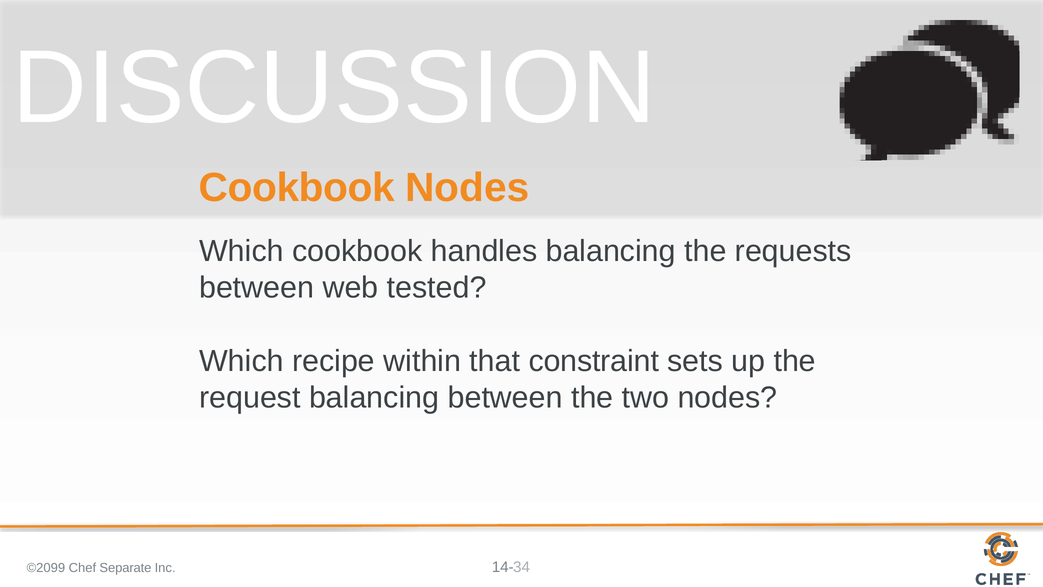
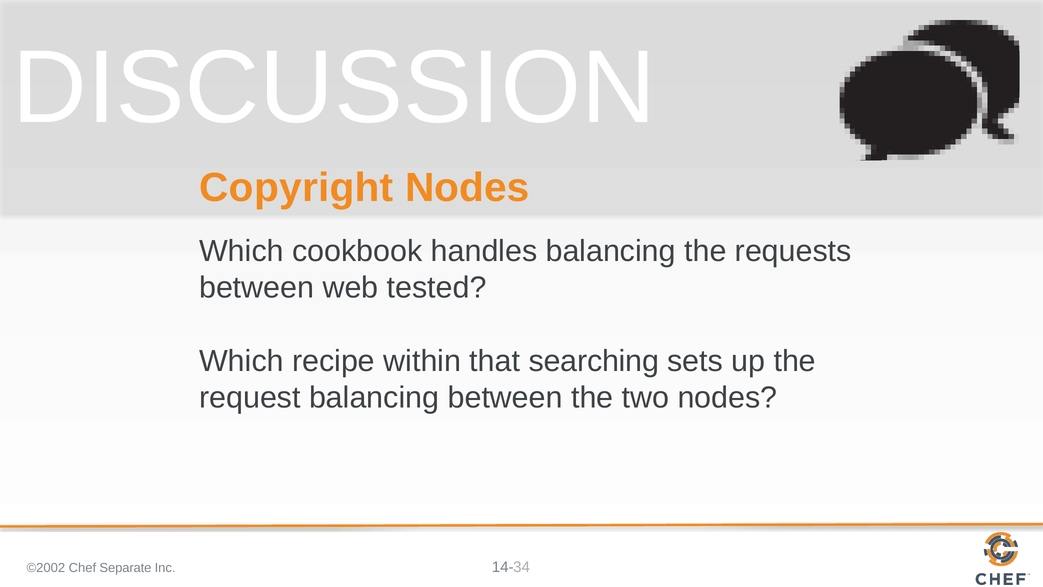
Cookbook at (297, 188): Cookbook -> Copyright
constraint: constraint -> searching
©2099: ©2099 -> ©2002
